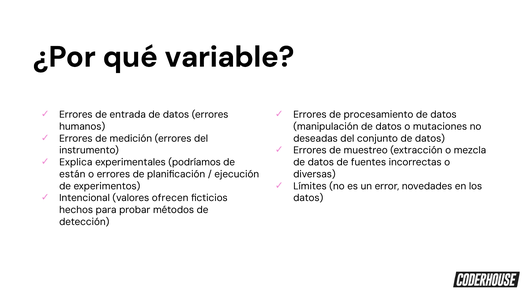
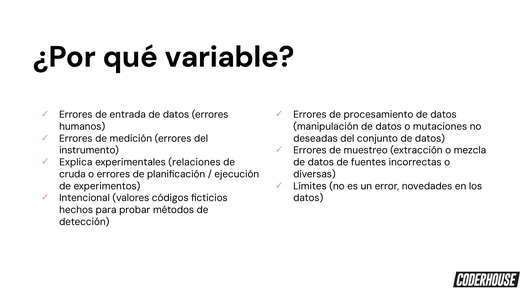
podríamos: podríamos -> relaciones
están: están -> cruda
ofrecen: ofrecen -> códigos
